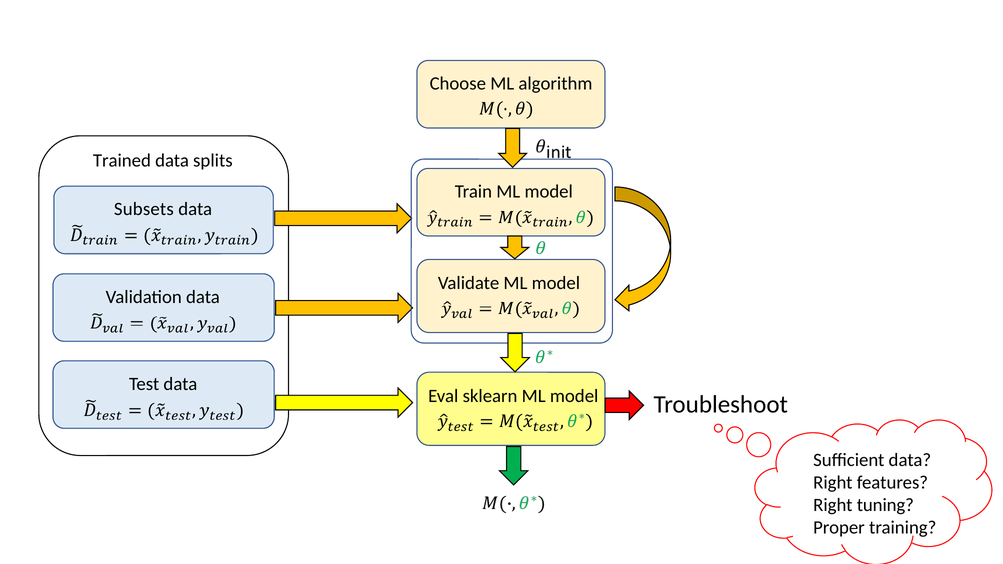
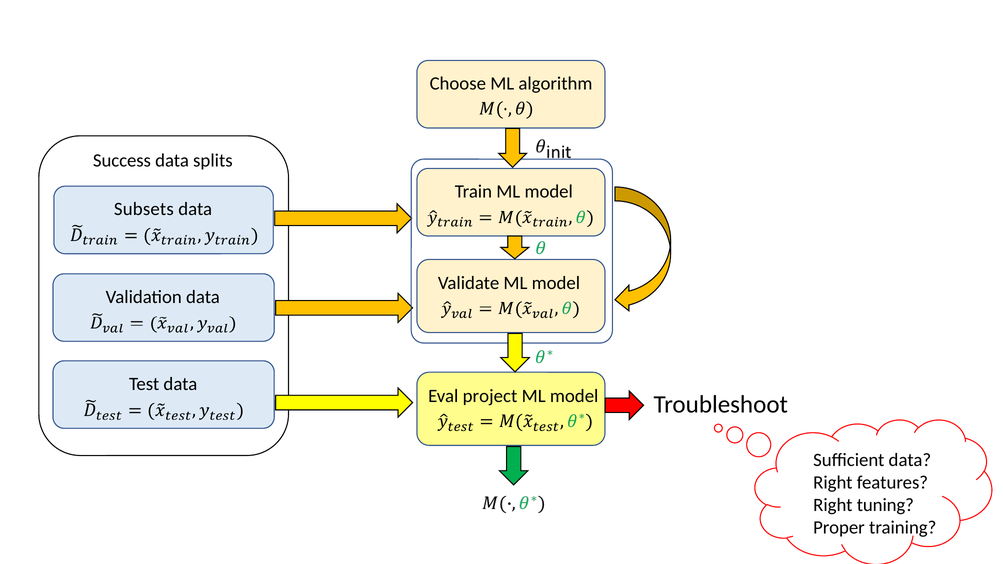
Trained: Trained -> Success
sklearn: sklearn -> project
